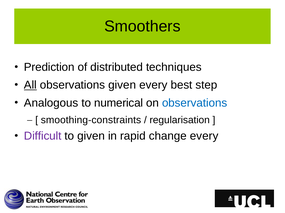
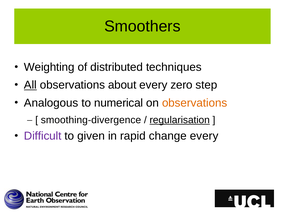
Prediction: Prediction -> Weighting
observations given: given -> about
best: best -> zero
observations at (195, 103) colour: blue -> orange
smoothing-constraints: smoothing-constraints -> smoothing-divergence
regularisation underline: none -> present
